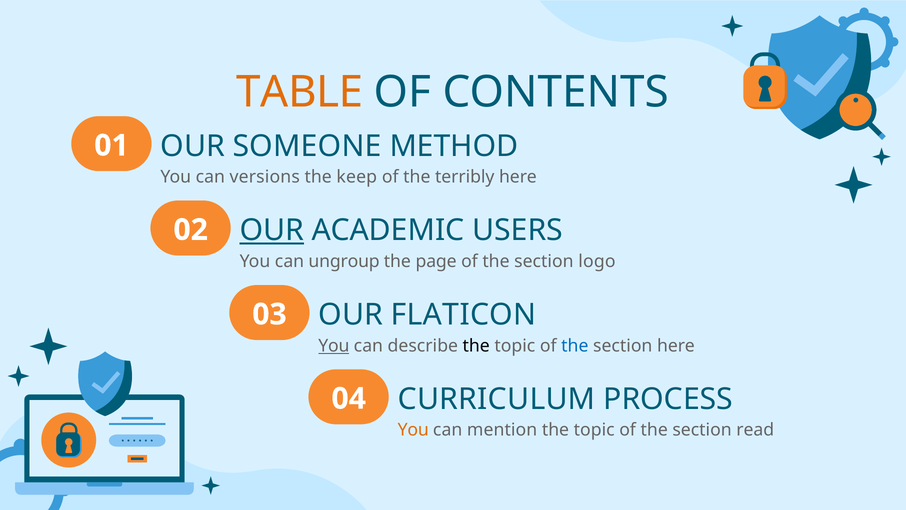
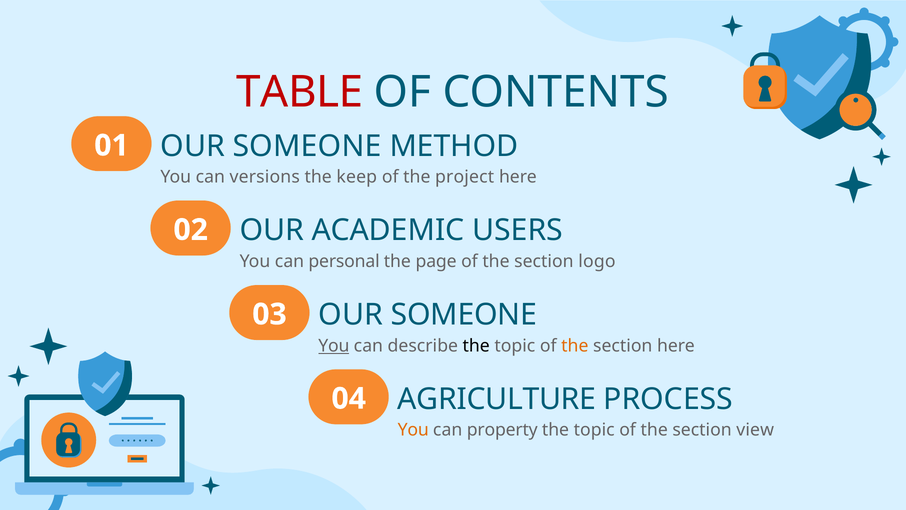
TABLE colour: orange -> red
terribly: terribly -> project
OUR at (272, 230) underline: present -> none
ungroup: ungroup -> personal
FLATICON at (464, 315): FLATICON -> SOMEONE
the at (575, 346) colour: blue -> orange
CURRICULUM: CURRICULUM -> AGRICULTURE
mention: mention -> property
read: read -> view
